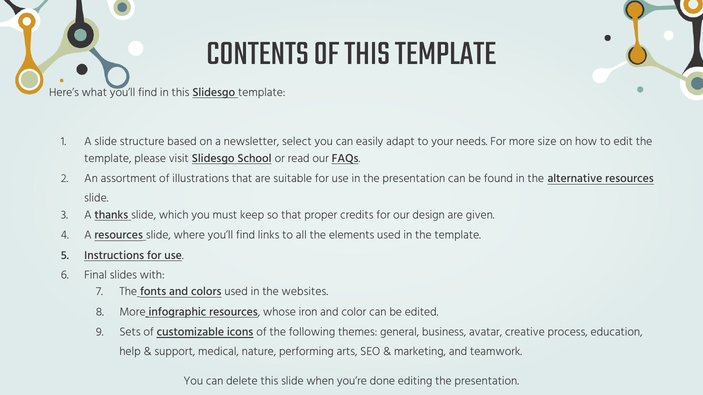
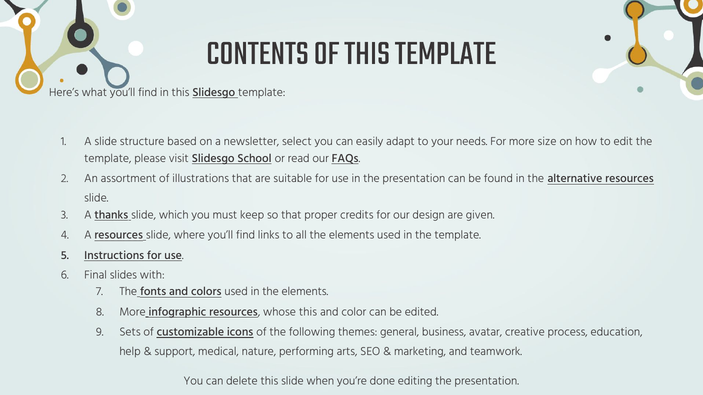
in the websites: websites -> elements
whose iron: iron -> this
